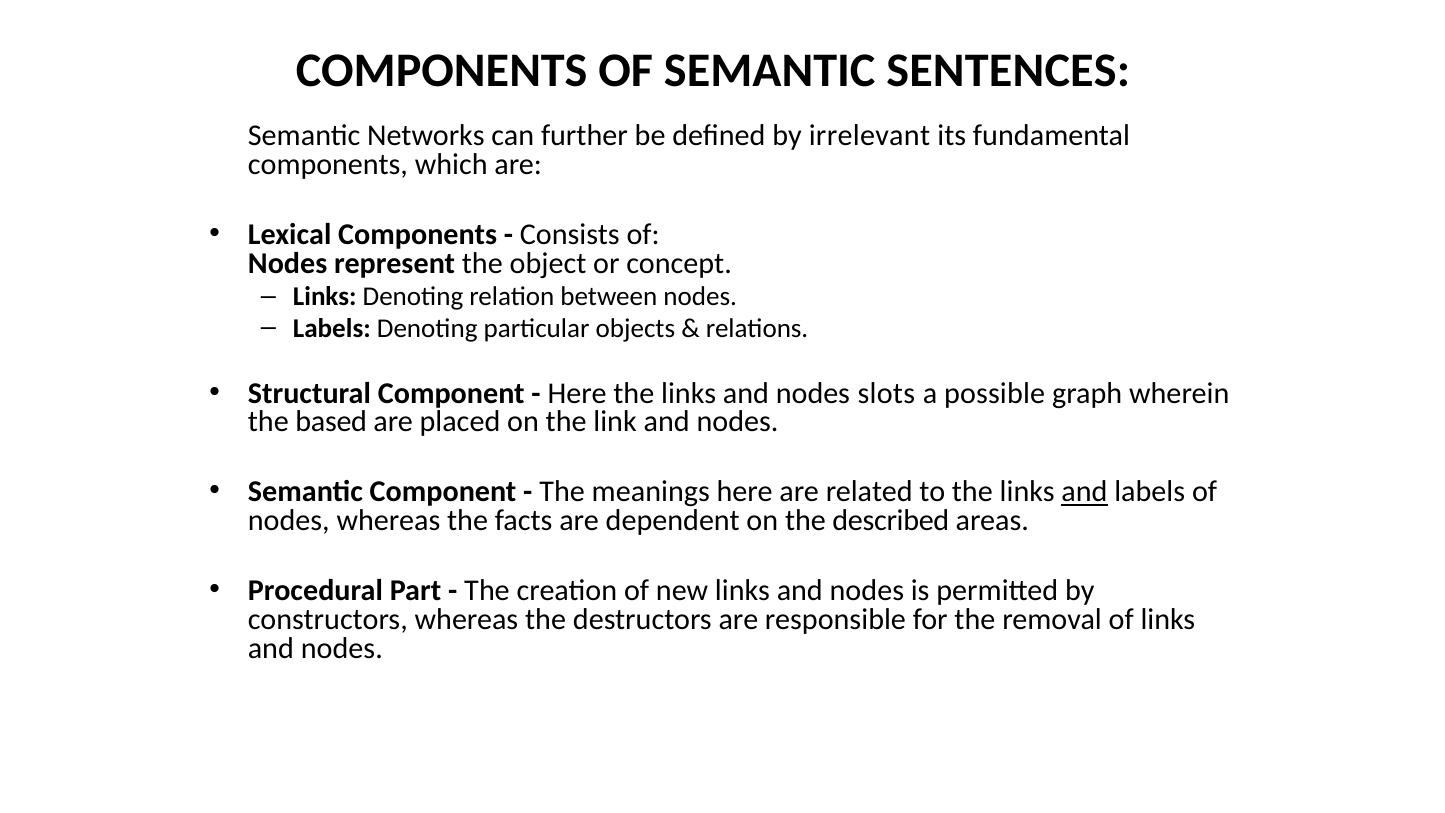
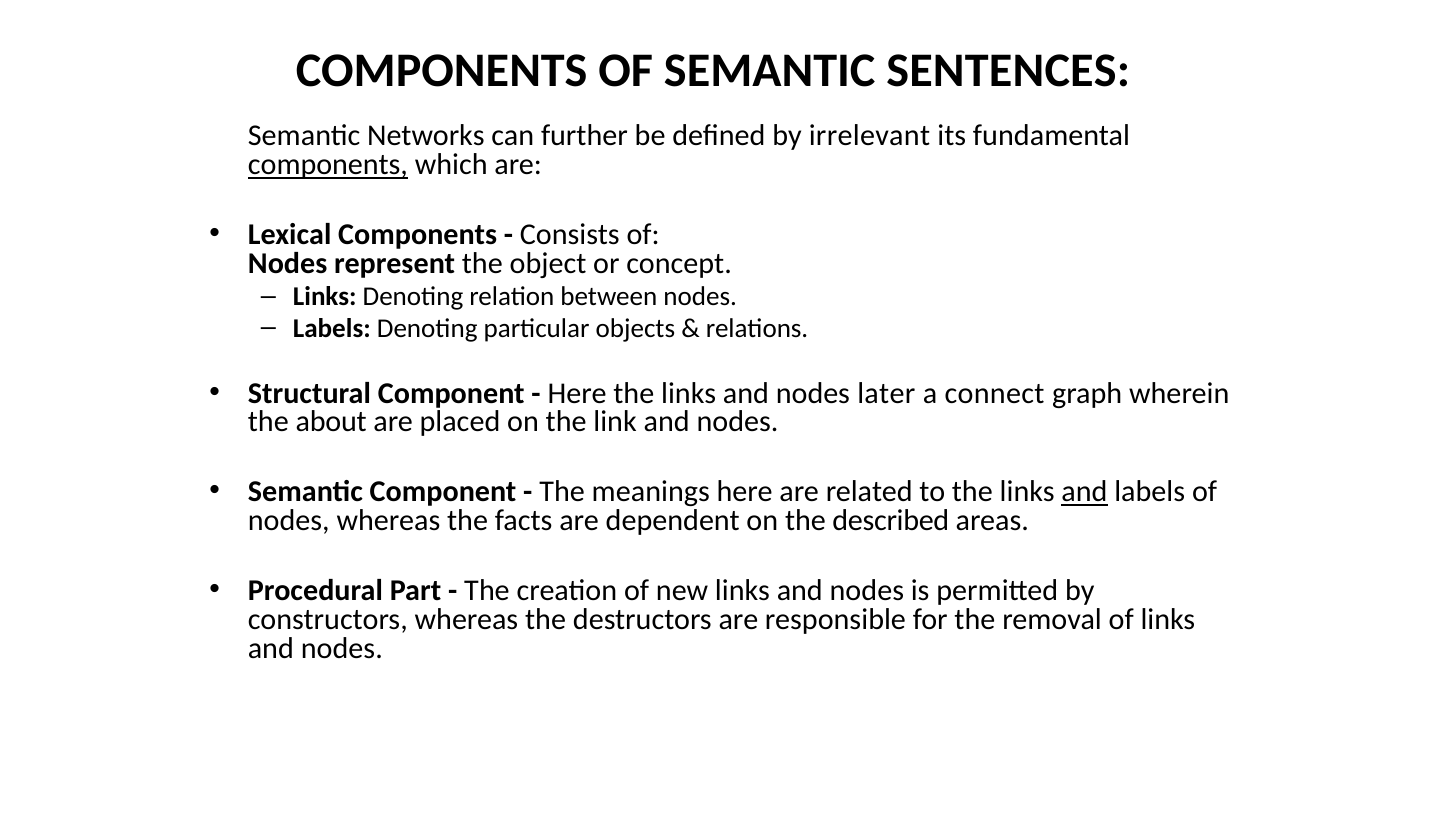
components at (328, 165) underline: none -> present
slots: slots -> later
possible: possible -> connect
based: based -> about
